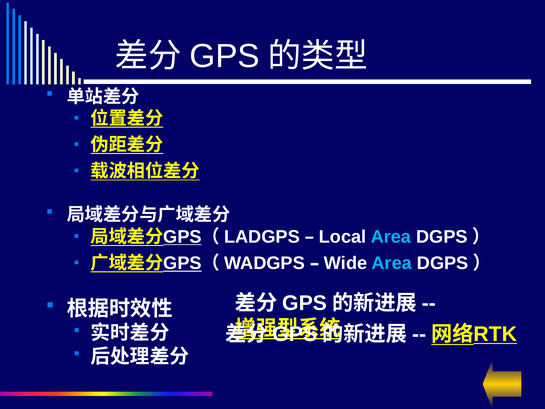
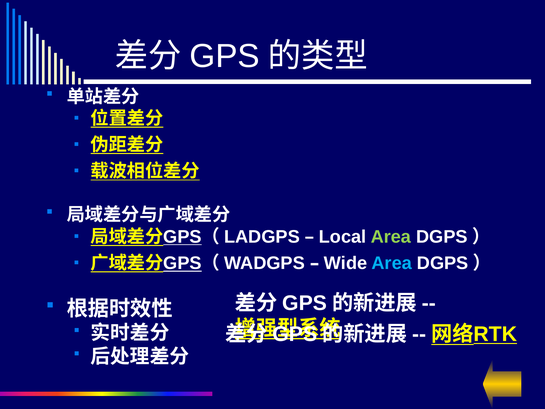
Area at (391, 237) colour: light blue -> light green
